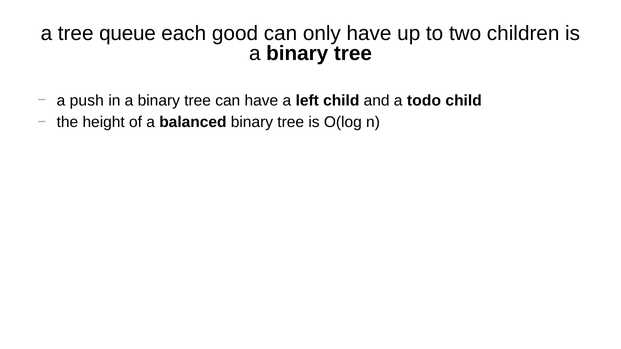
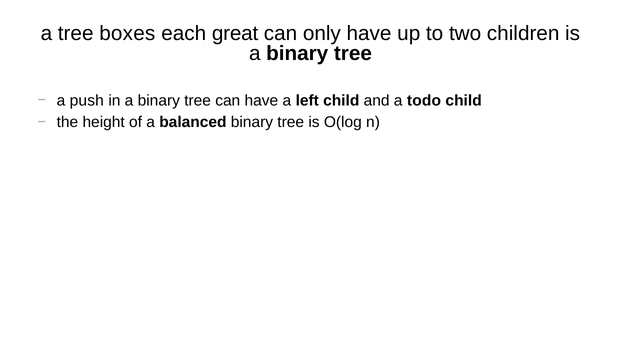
queue: queue -> boxes
good: good -> great
